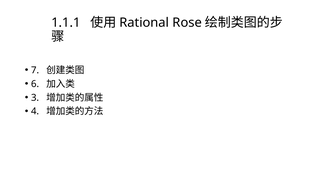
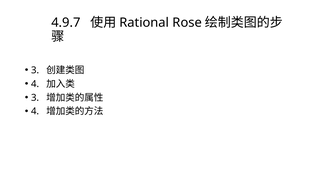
1.1.1: 1.1.1 -> 4.9.7
7 at (35, 70): 7 -> 3
6 at (35, 84): 6 -> 4
